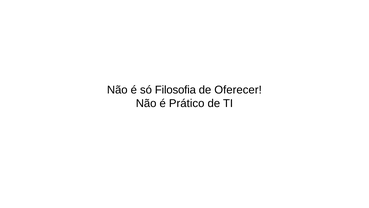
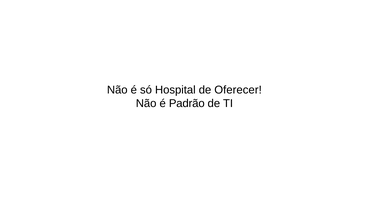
Filosofia: Filosofia -> Hospital
Prático: Prático -> Padrão
